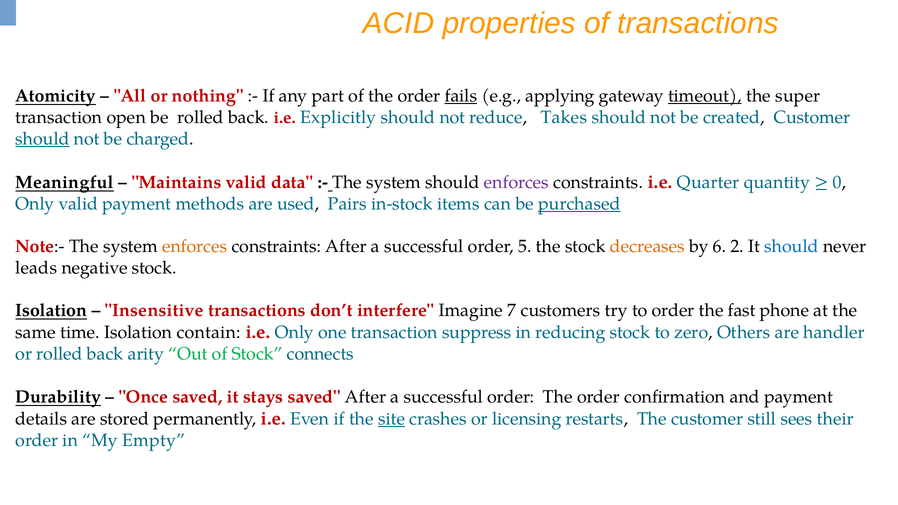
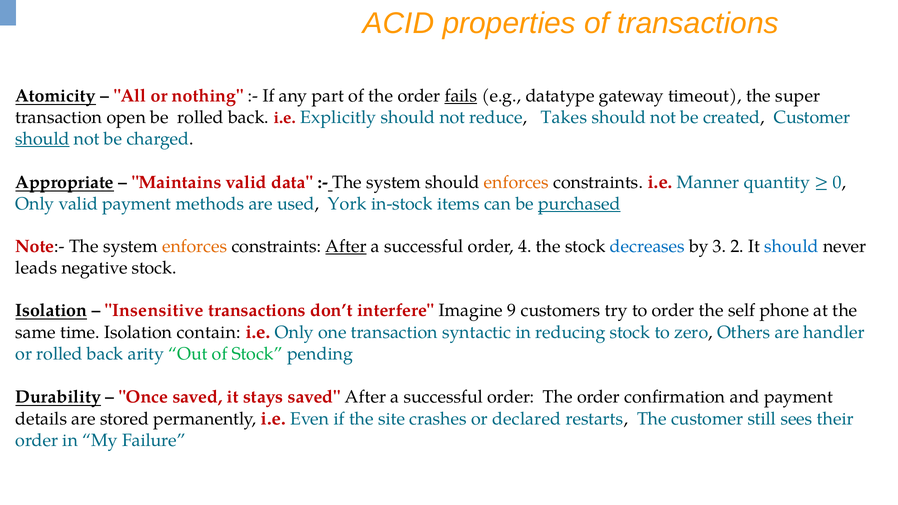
applying: applying -> datatype
timeout underline: present -> none
Meaningful: Meaningful -> Appropriate
enforces at (516, 182) colour: purple -> orange
Quarter: Quarter -> Manner
Pairs: Pairs -> York
After at (346, 246) underline: none -> present
5: 5 -> 4
decreases colour: orange -> blue
6: 6 -> 3
7: 7 -> 9
fast: fast -> self
suppress: suppress -> syntactic
connects: connects -> pending
site underline: present -> none
licensing: licensing -> declared
Empty: Empty -> Failure
